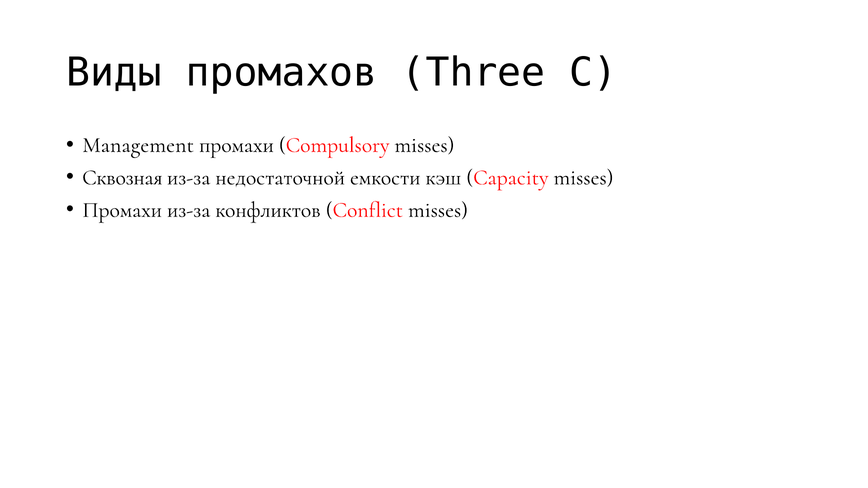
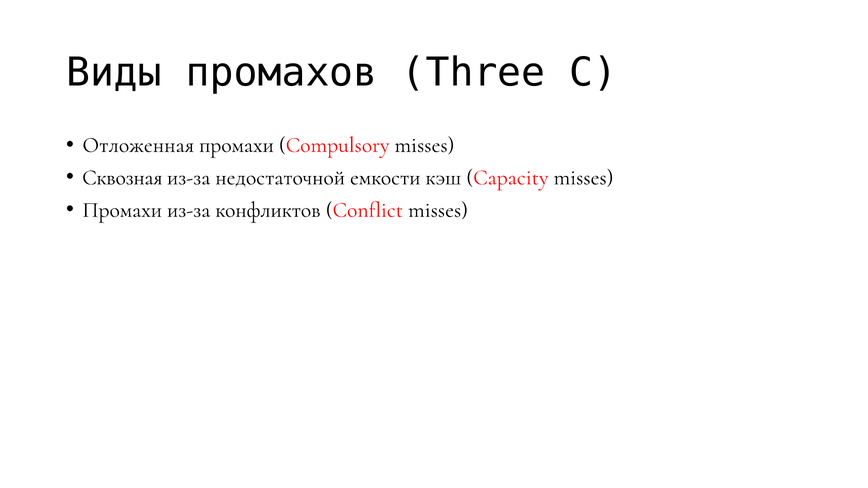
Management: Management -> Отложенная
